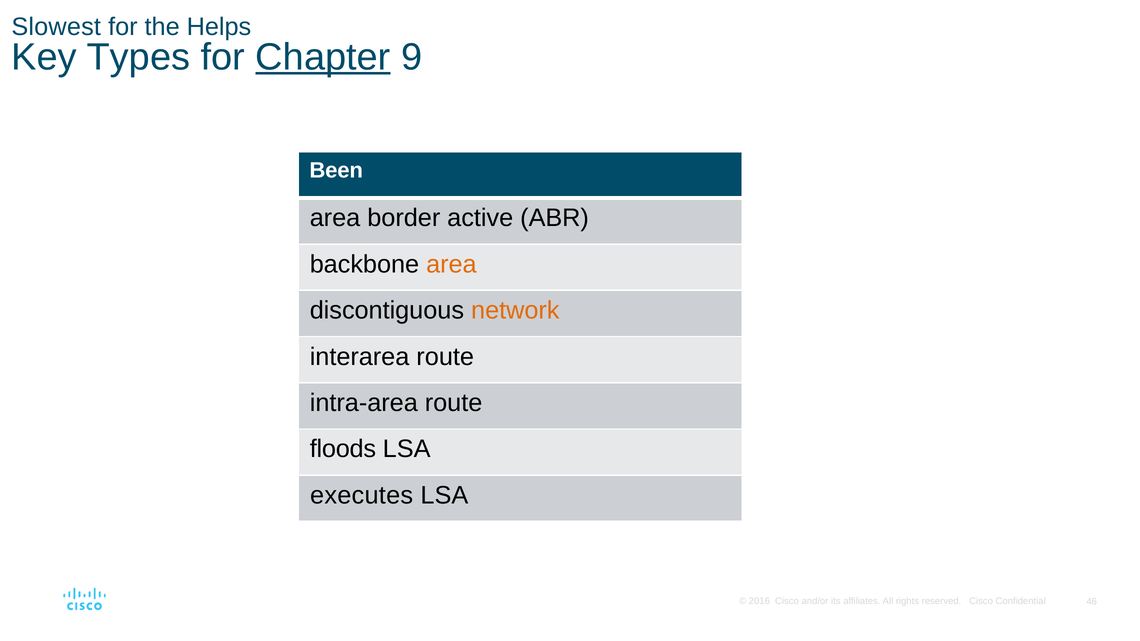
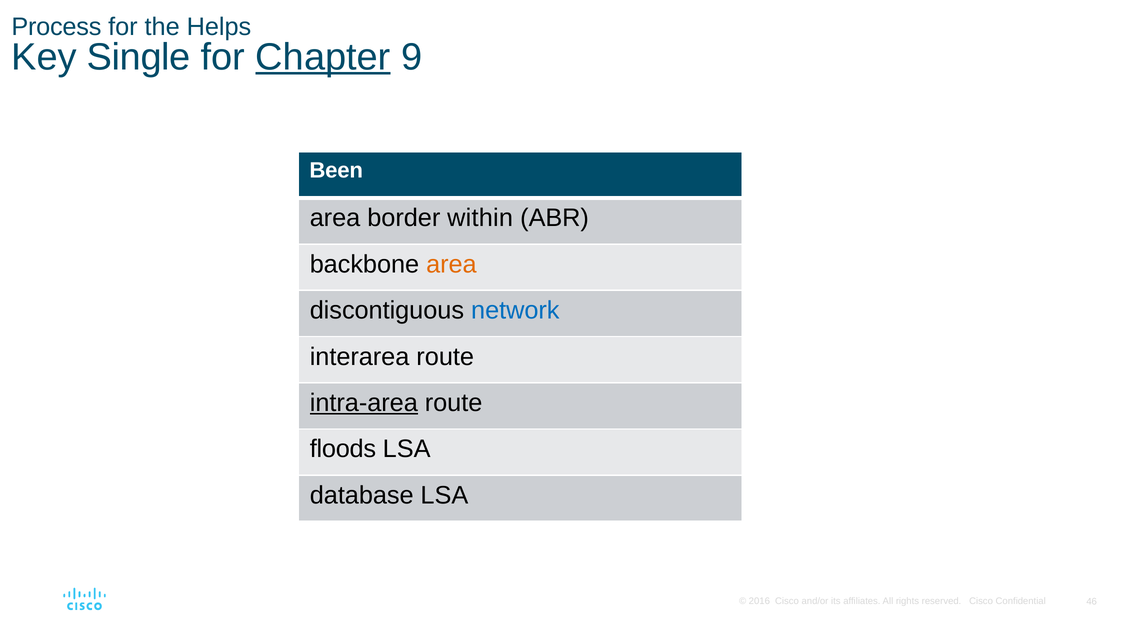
Slowest: Slowest -> Process
Types: Types -> Single
active: active -> within
network colour: orange -> blue
intra-area underline: none -> present
executes: executes -> database
